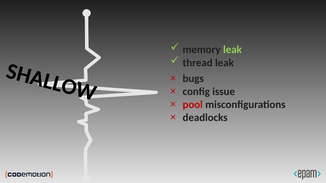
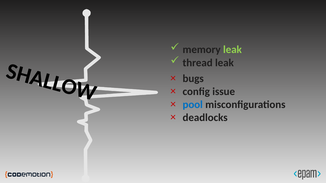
pool colour: red -> blue
